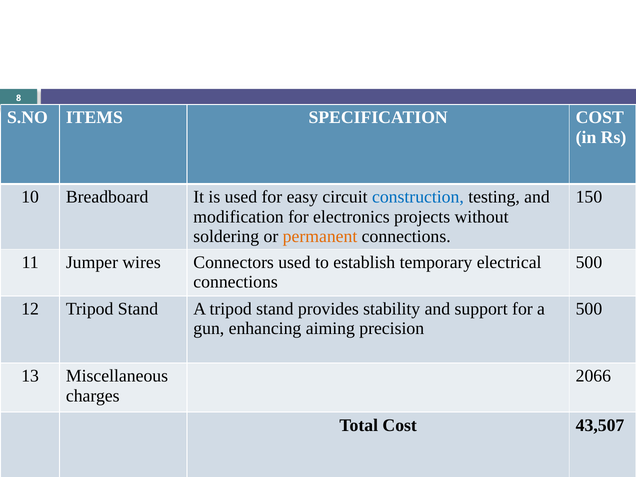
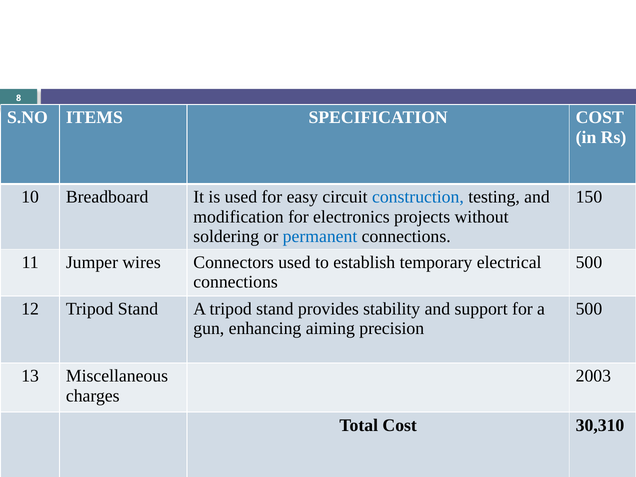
permanent colour: orange -> blue
2066: 2066 -> 2003
43,507: 43,507 -> 30,310
